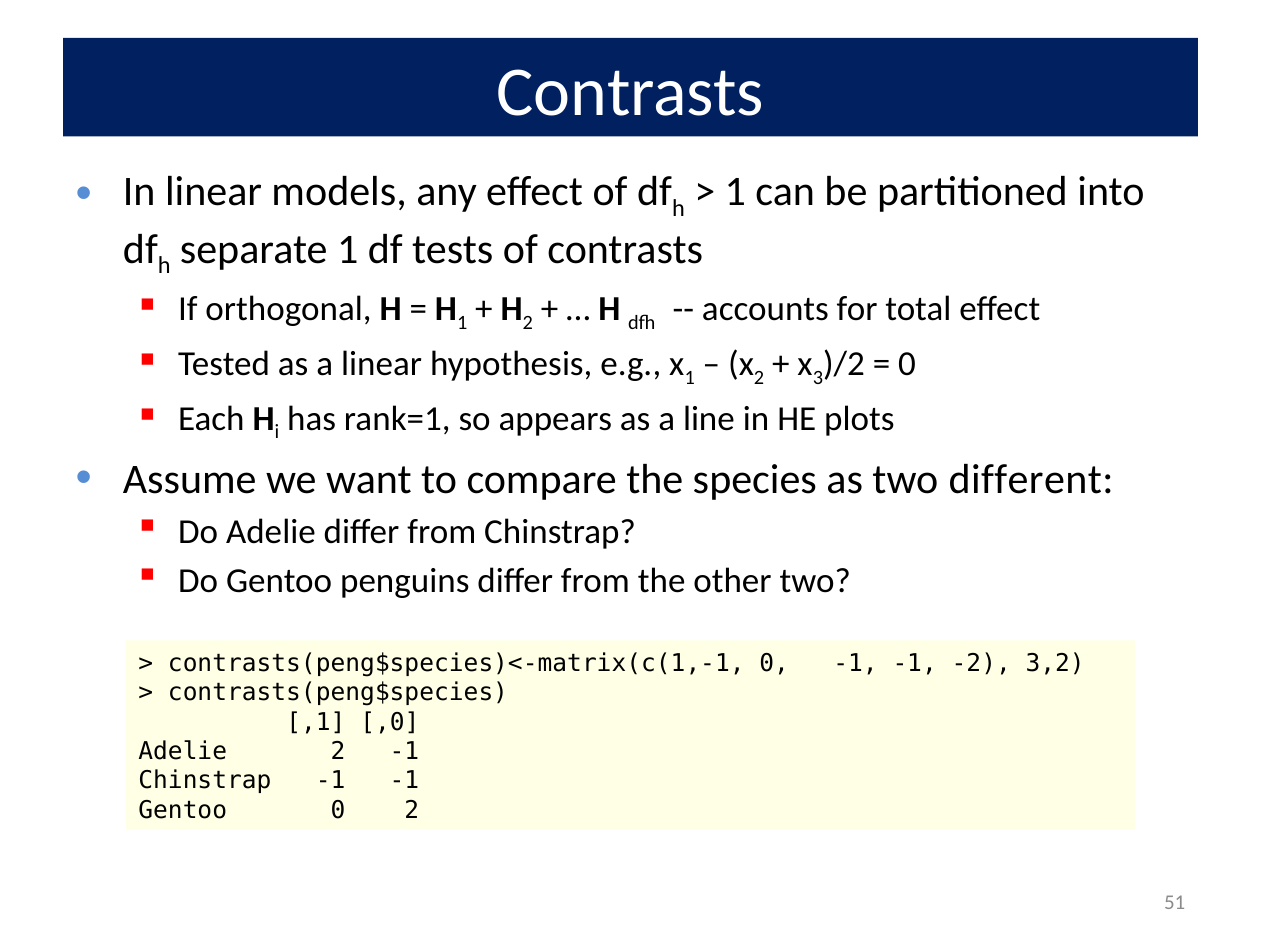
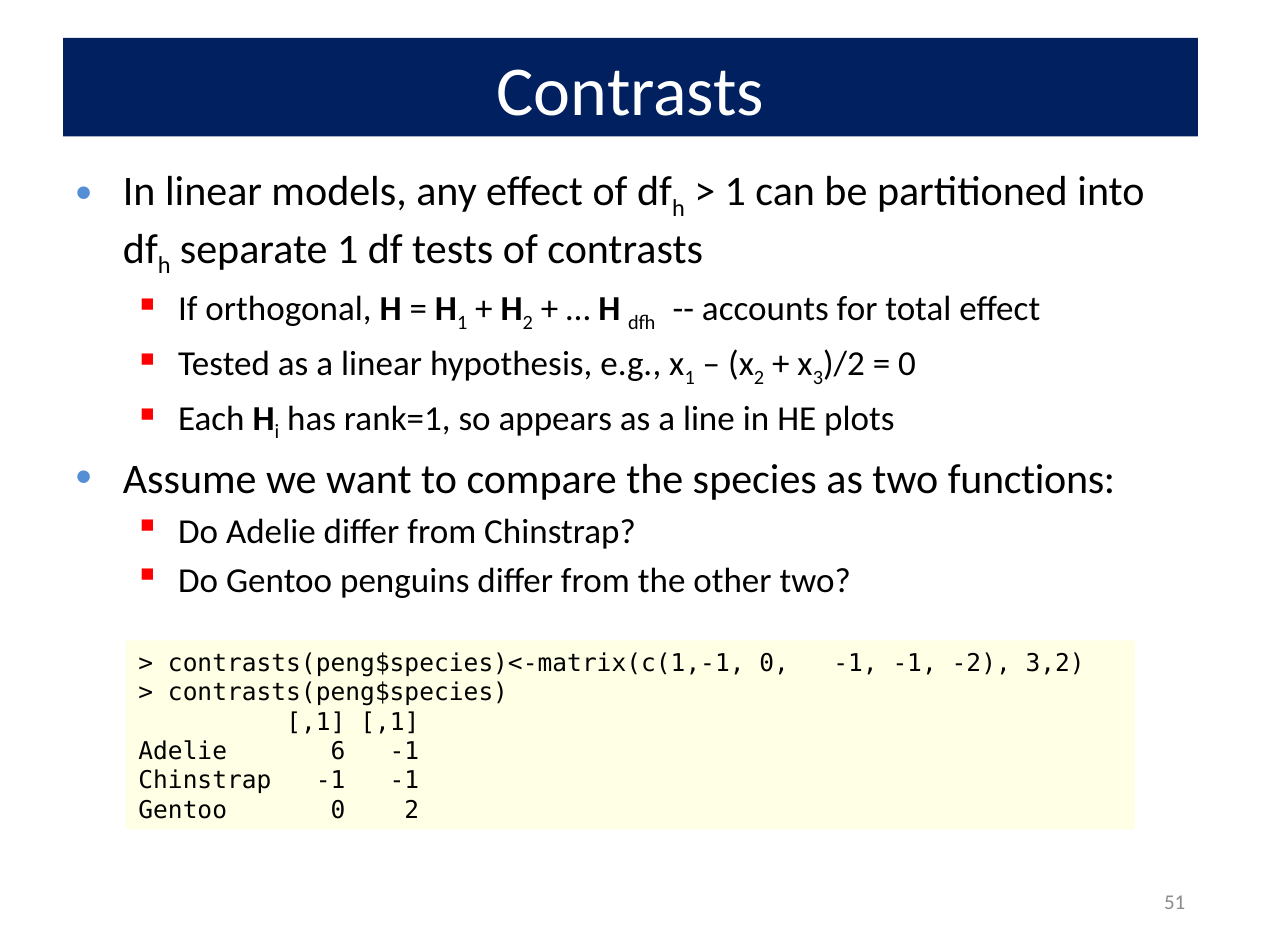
different: different -> functions
,1 ,0: ,0 -> ,1
Adelie 2: 2 -> 6
